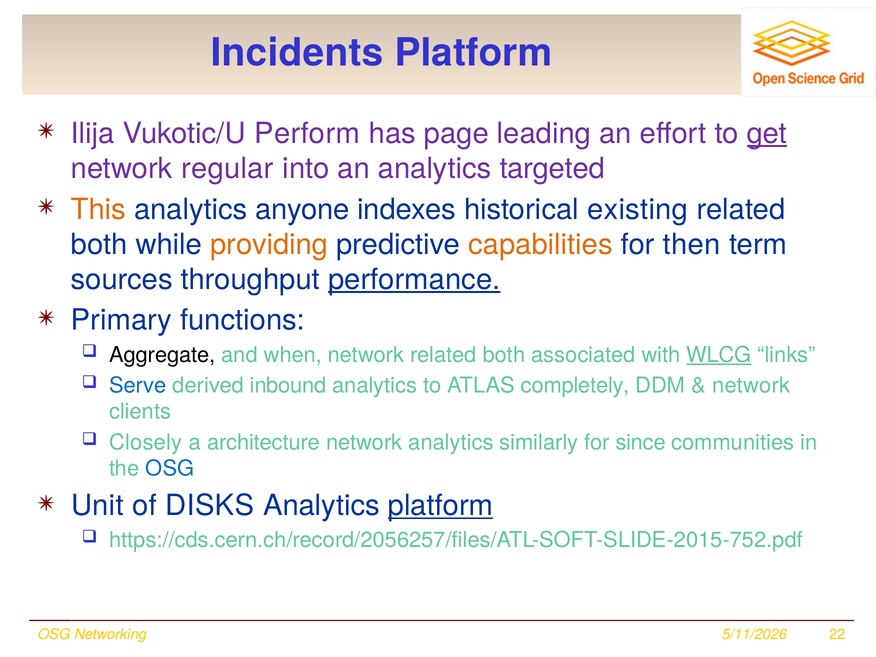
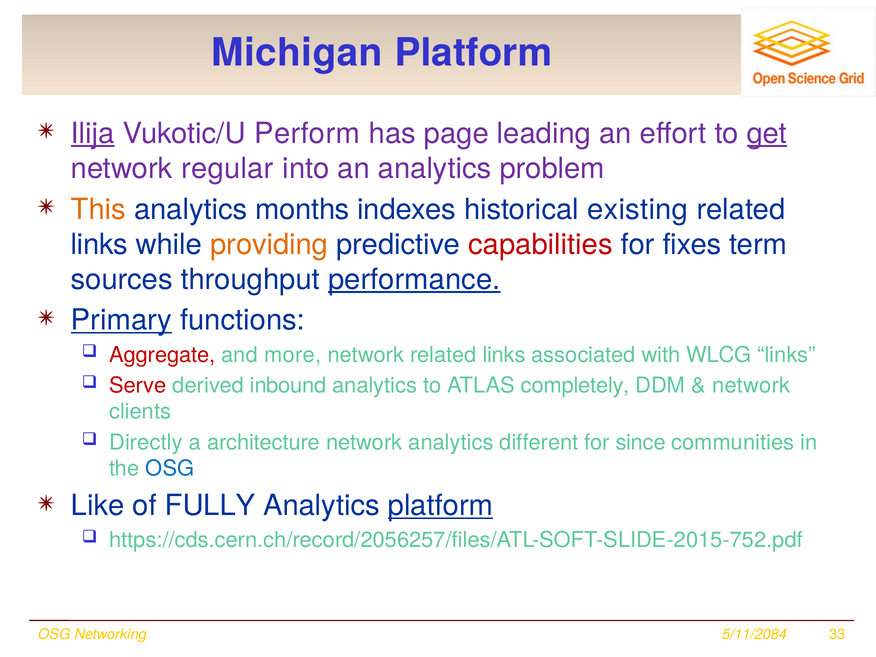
Incidents: Incidents -> Michigan
Ilija underline: none -> present
targeted: targeted -> problem
anyone: anyone -> months
both at (99, 244): both -> links
capabilities colour: orange -> red
then: then -> fixes
Primary underline: none -> present
Aggregate colour: black -> red
when: when -> more
network related both: both -> links
WLCG underline: present -> none
Serve colour: blue -> red
Closely: Closely -> Directly
similarly: similarly -> different
Unit: Unit -> Like
DISKS: DISKS -> FULLY
5/11/2026: 5/11/2026 -> 5/11/2084
22: 22 -> 33
